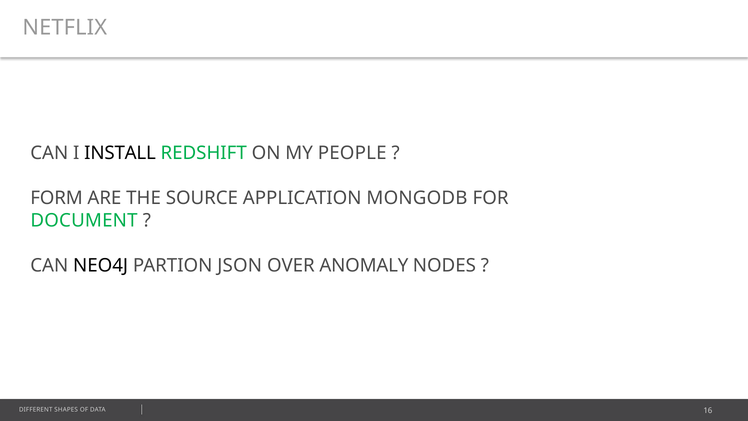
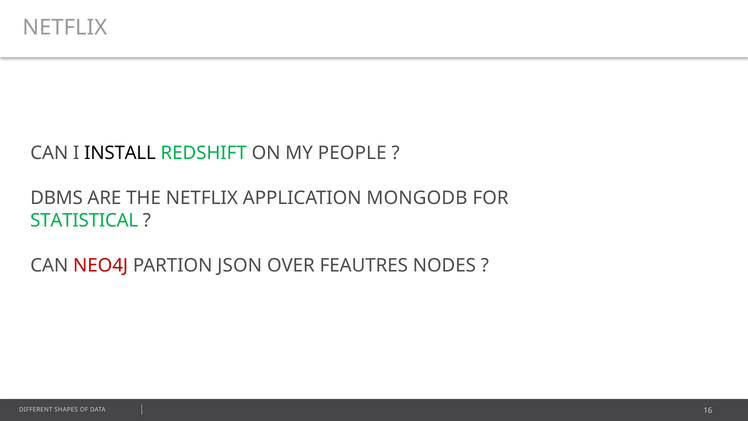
FORM: FORM -> DBMS
THE SOURCE: SOURCE -> NETFLIX
DOCUMENT: DOCUMENT -> STATISTICAL
NEO4J colour: black -> red
ANOMALY: ANOMALY -> FEAUTRES
